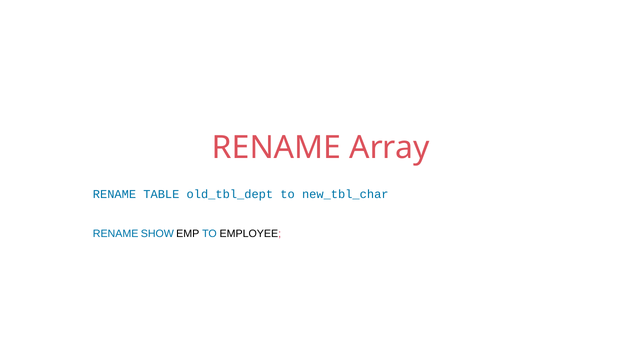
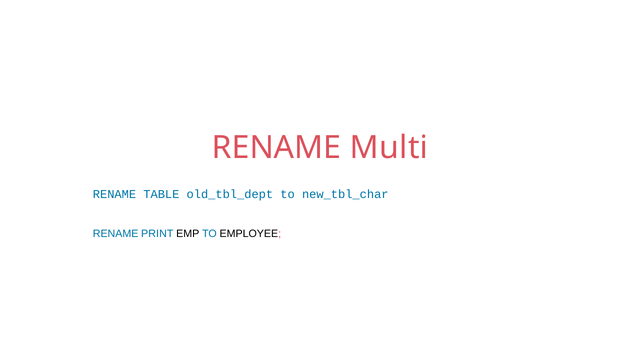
Array: Array -> Multi
SHOW: SHOW -> PRINT
